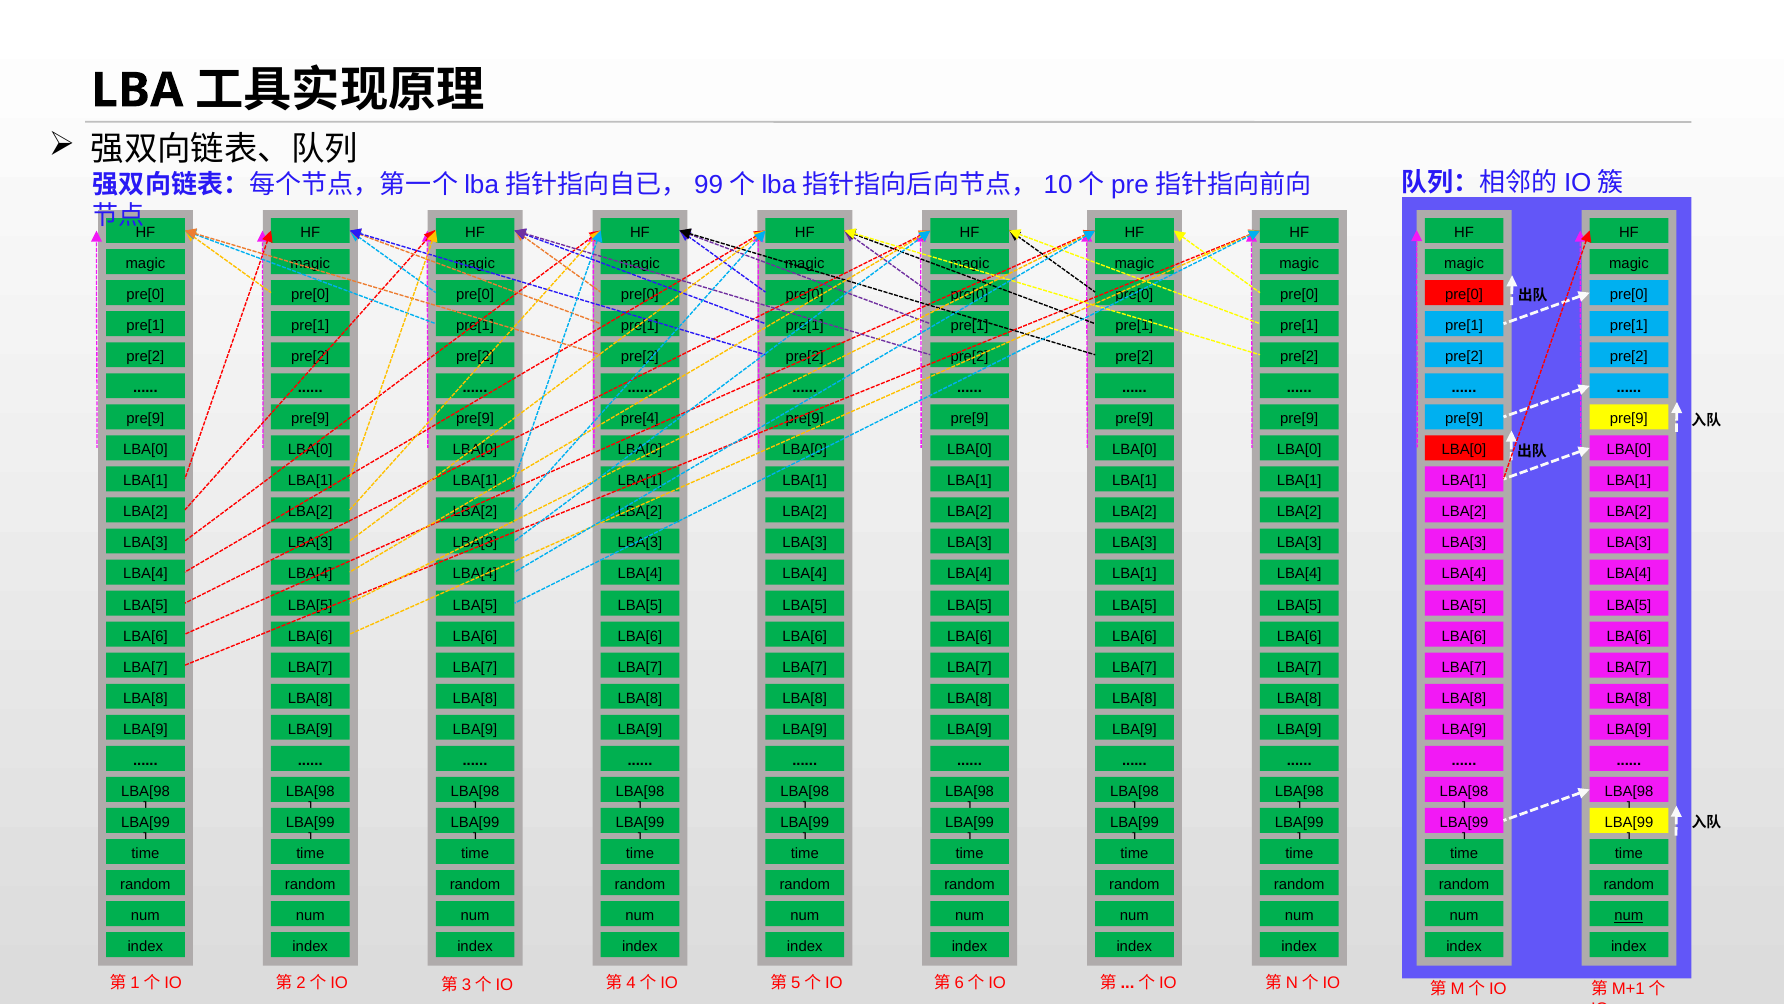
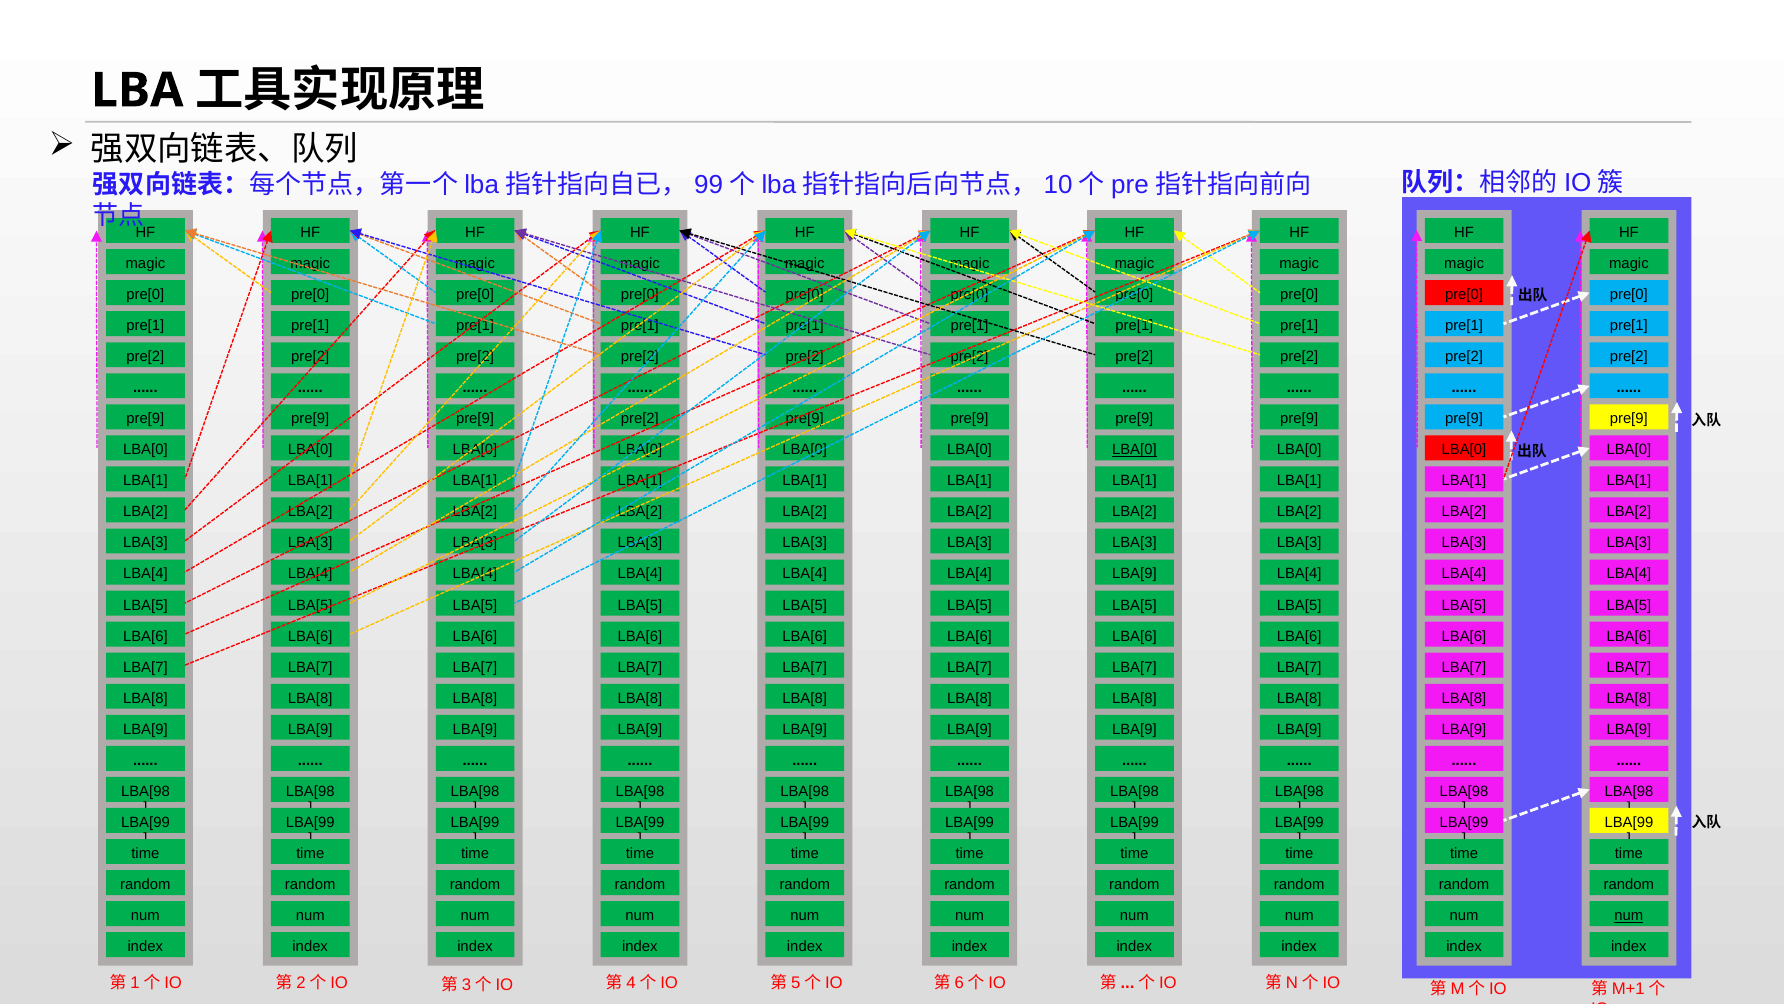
pre[4 at (640, 419): pre[4 -> pre[2
LBA[0 at (1134, 450) underline: none -> present
LBA[1 at (1134, 574): LBA[1 -> LBA[9
